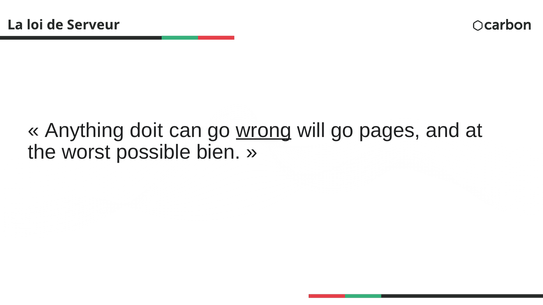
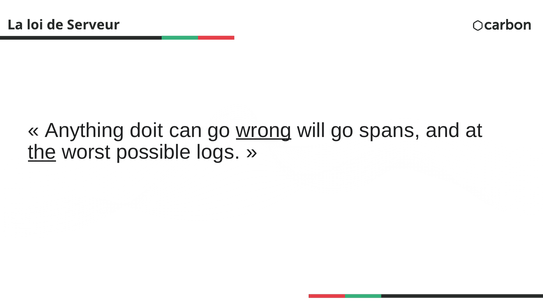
pages: pages -> spans
the underline: none -> present
bien: bien -> logs
